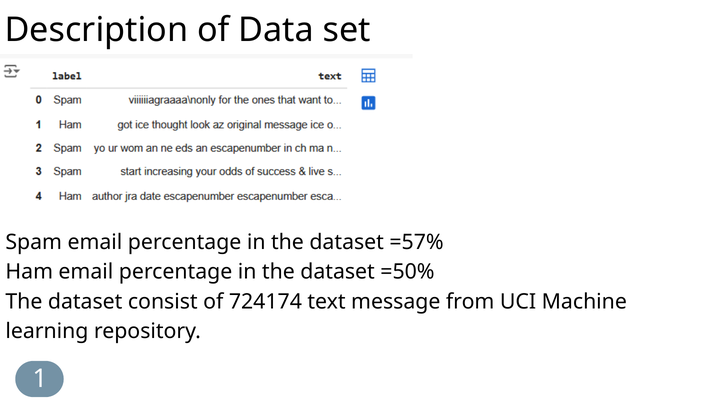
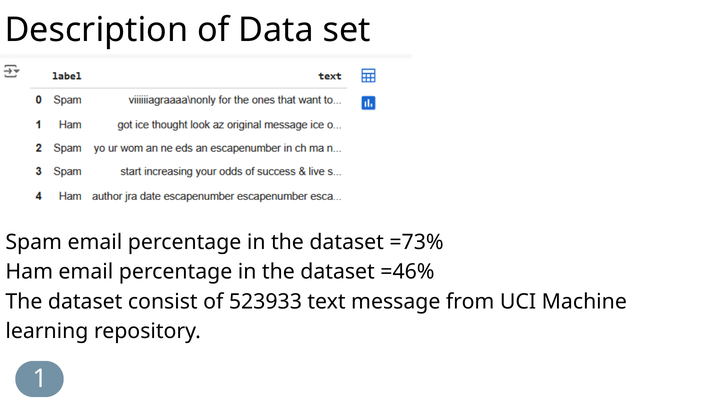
=57%: =57% -> =73%
=50%: =50% -> =46%
724174: 724174 -> 523933
